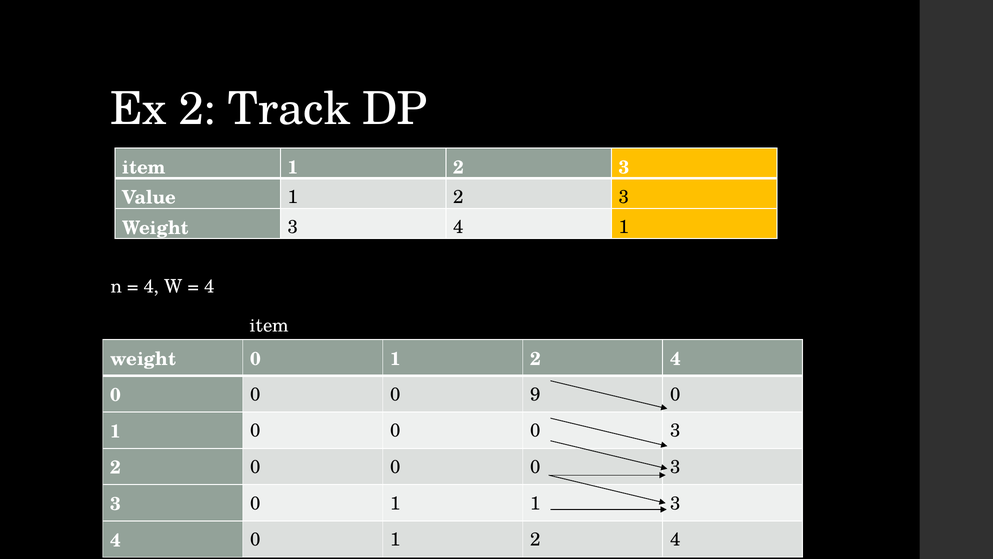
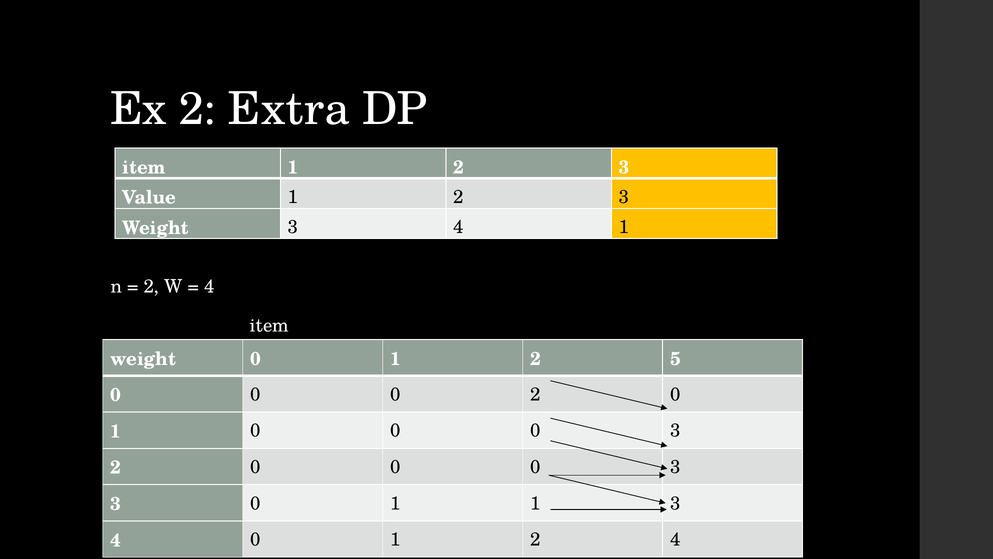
Track: Track -> Extra
4 at (151, 286): 4 -> 2
4 at (675, 359): 4 -> 5
0 9: 9 -> 2
